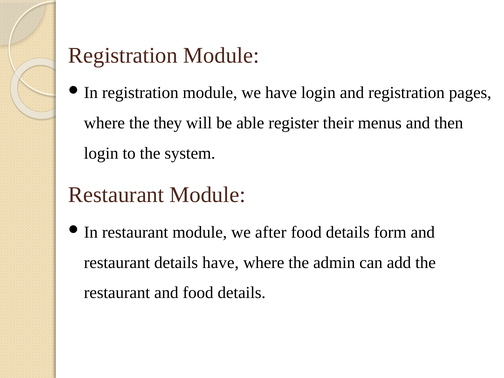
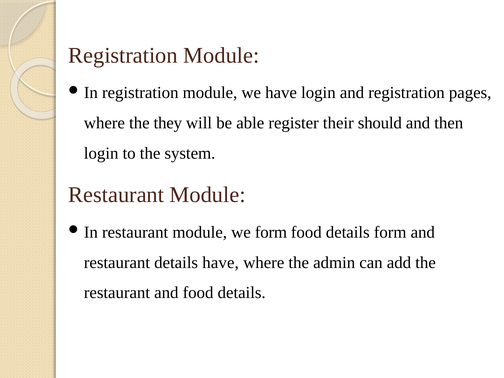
menus: menus -> should
we after: after -> form
